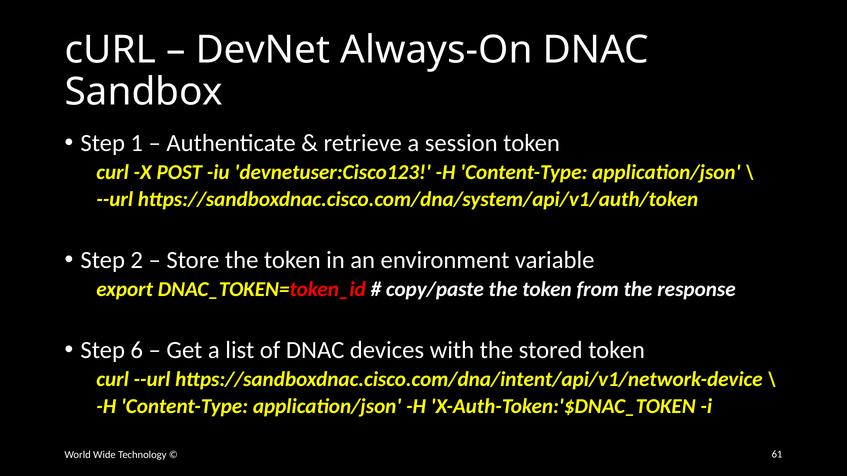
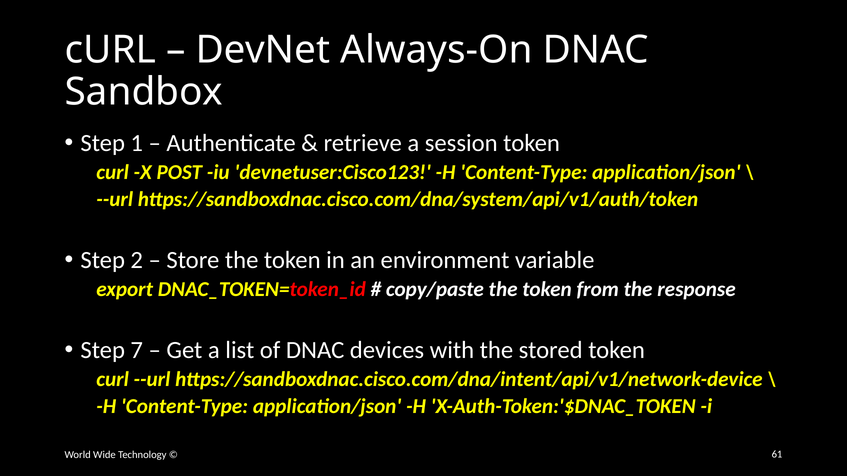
6: 6 -> 7
